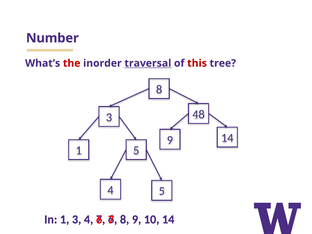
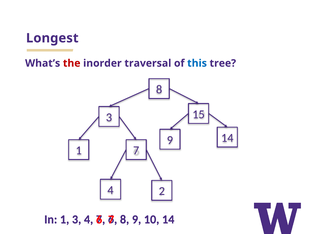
Number: Number -> Longest
traversal underline: present -> none
this colour: red -> blue
48: 48 -> 15
1 5: 5 -> 7
4 5: 5 -> 2
